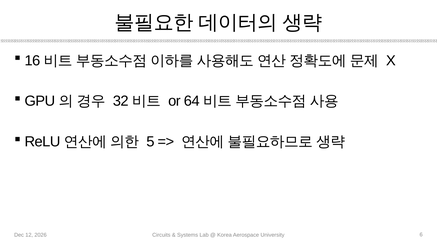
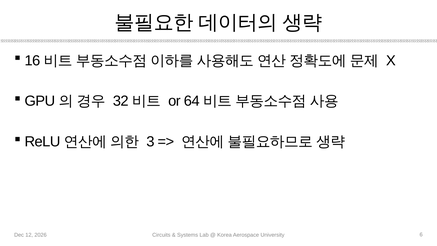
5: 5 -> 3
